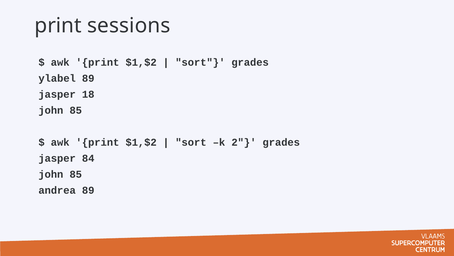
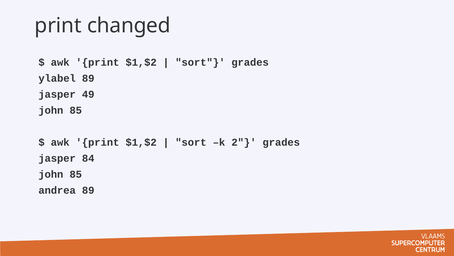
sessions: sessions -> changed
18: 18 -> 49
